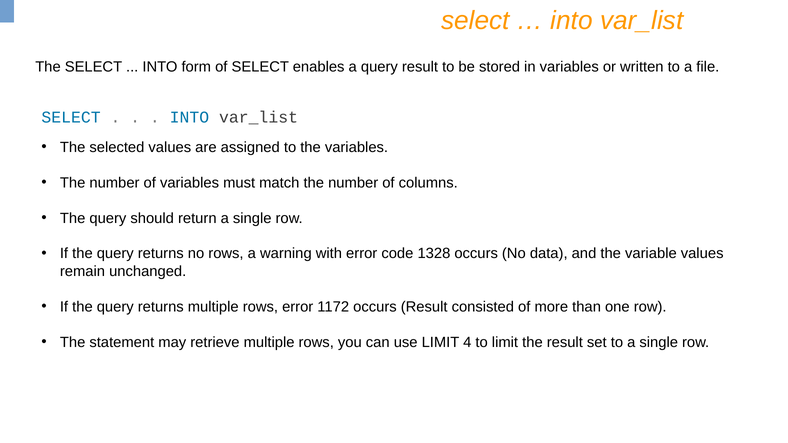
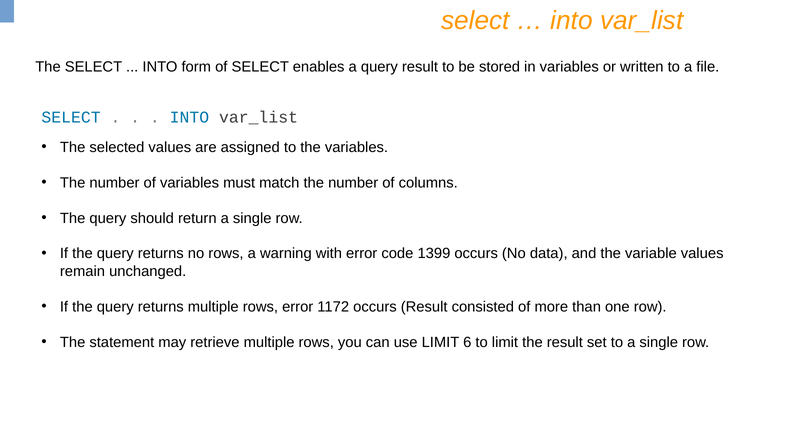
1328: 1328 -> 1399
4: 4 -> 6
